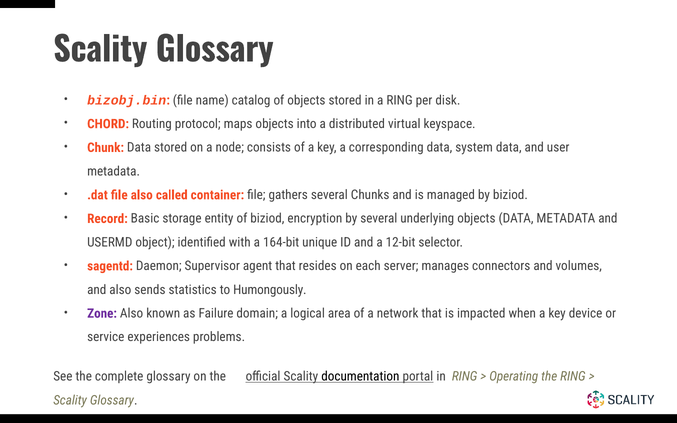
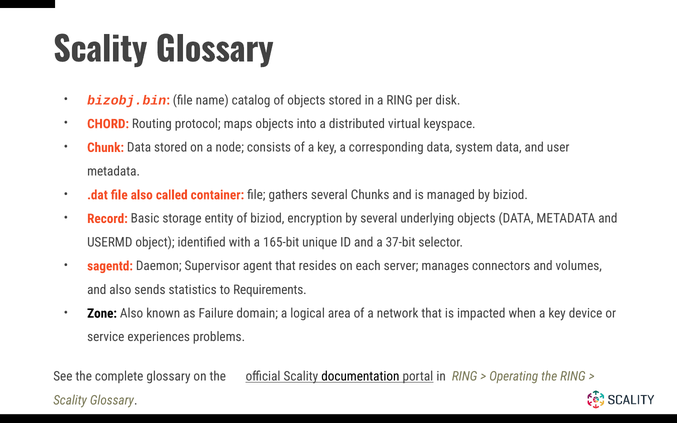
164-bit: 164-bit -> 165-bit
12-bit: 12-bit -> 37-bit
Humongously: Humongously -> Requirements
Zone colour: purple -> black
